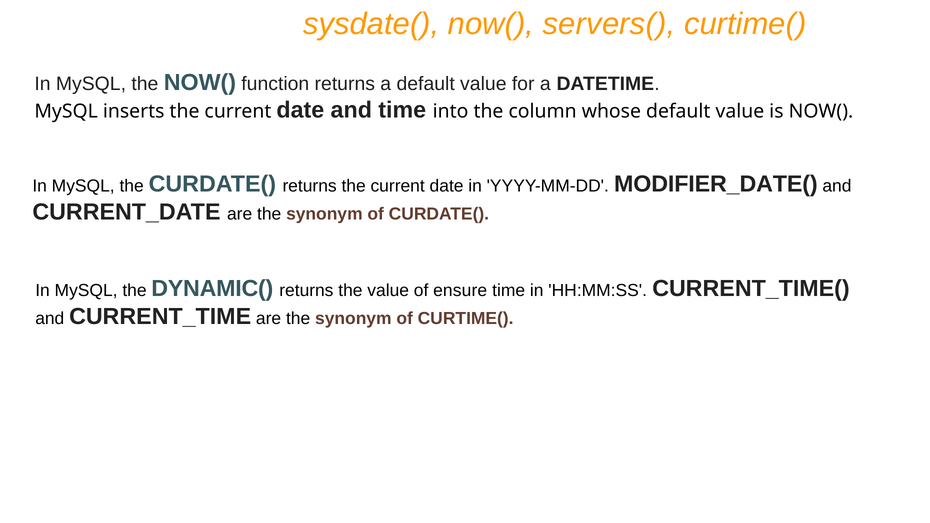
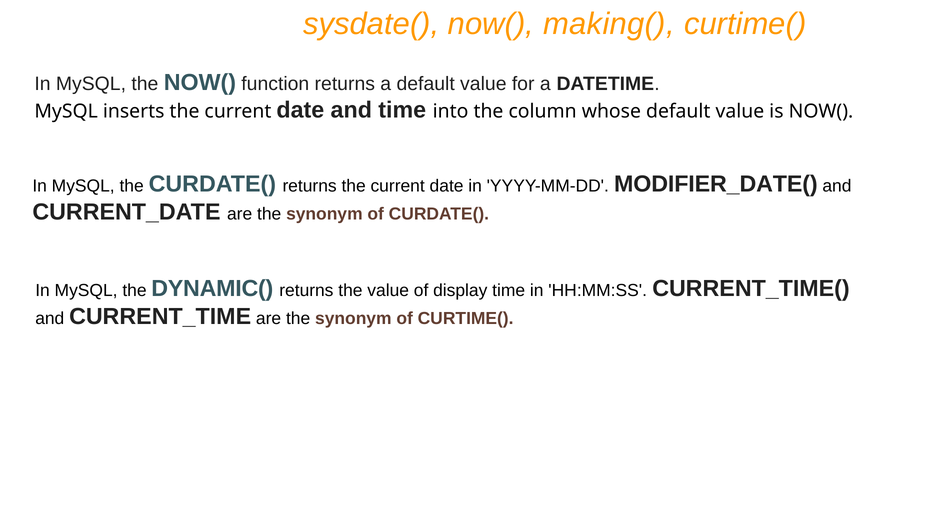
servers(: servers( -> making(
ensure: ensure -> display
